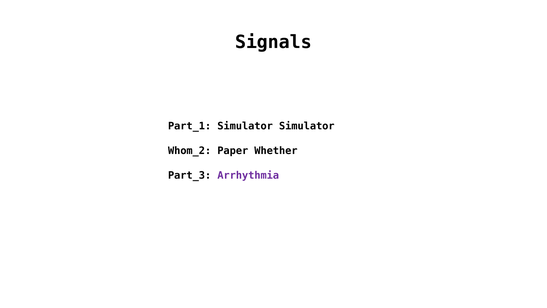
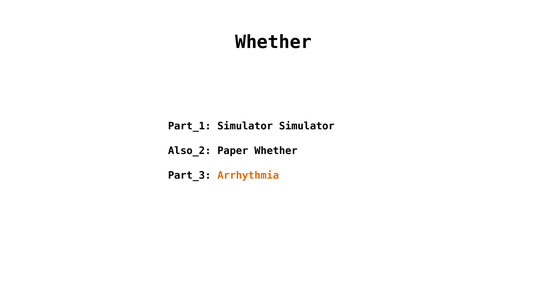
Signals at (273, 42): Signals -> Whether
Whom_2: Whom_2 -> Also_2
Arrhythmia colour: purple -> orange
